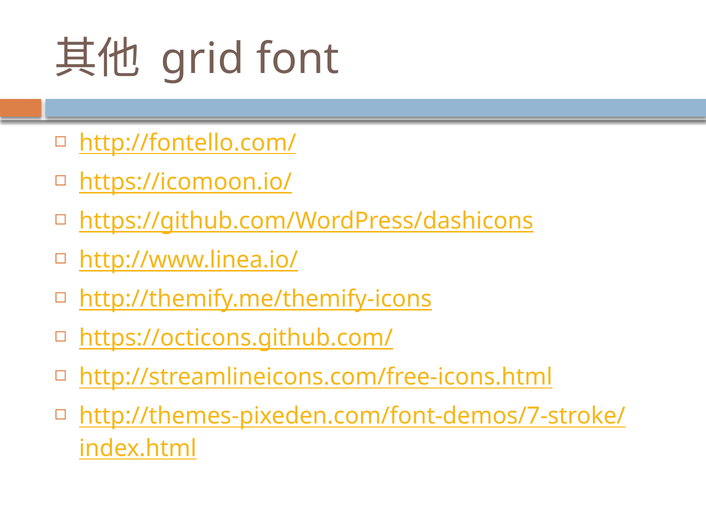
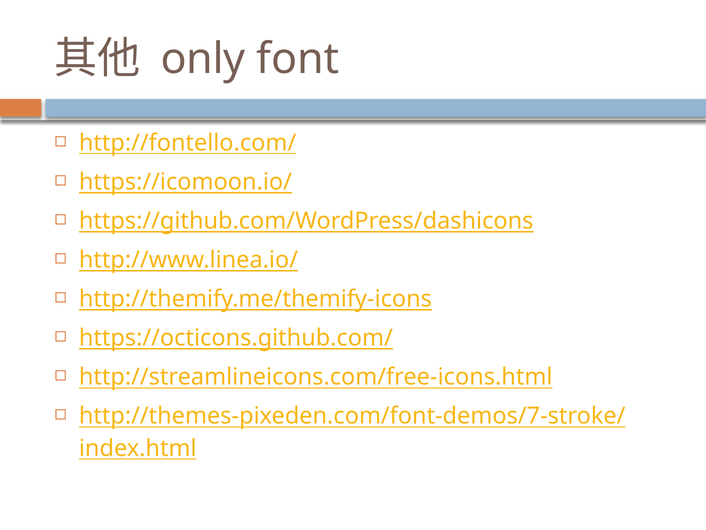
grid: grid -> only
